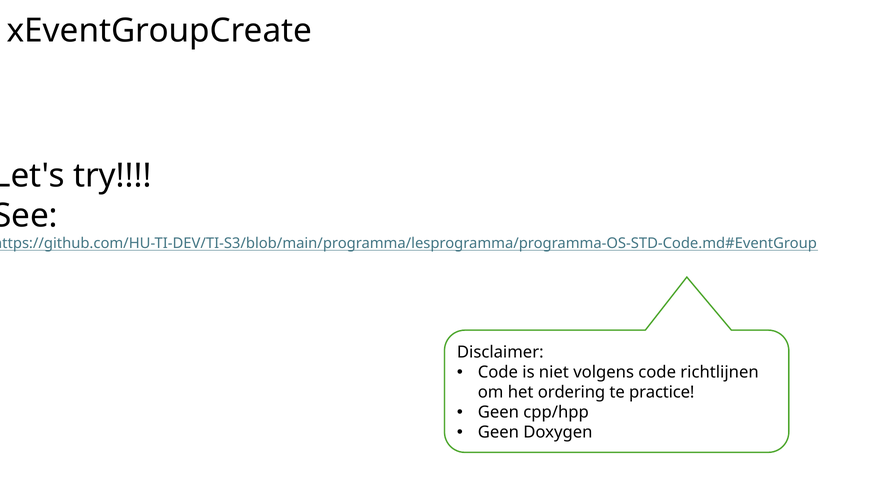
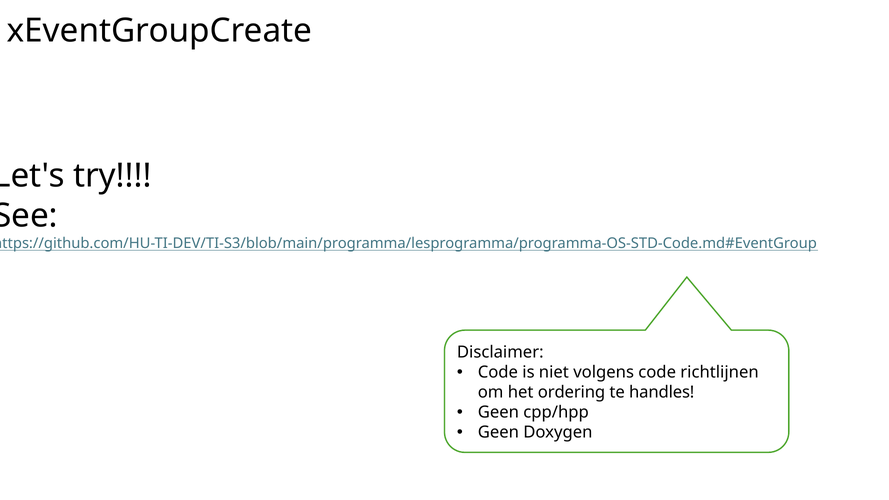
practice: practice -> handles
